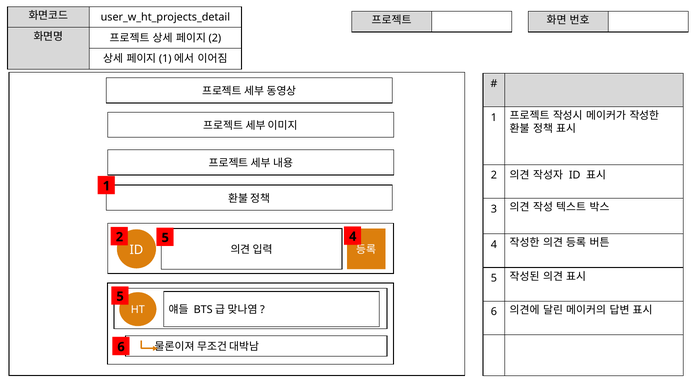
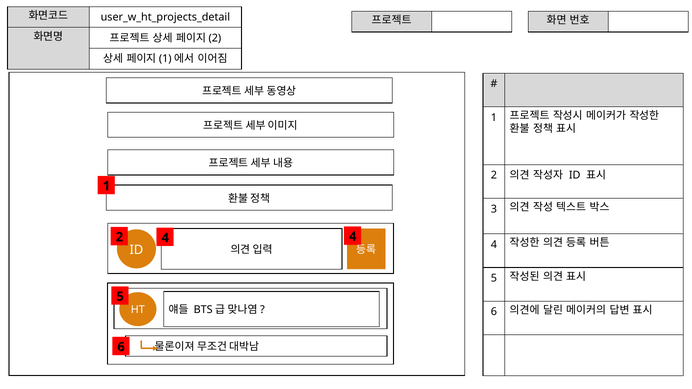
2 5: 5 -> 4
